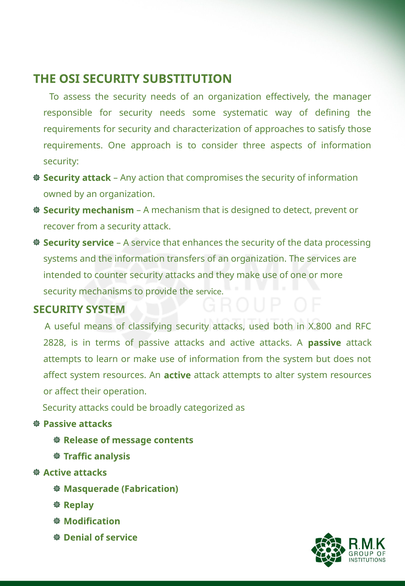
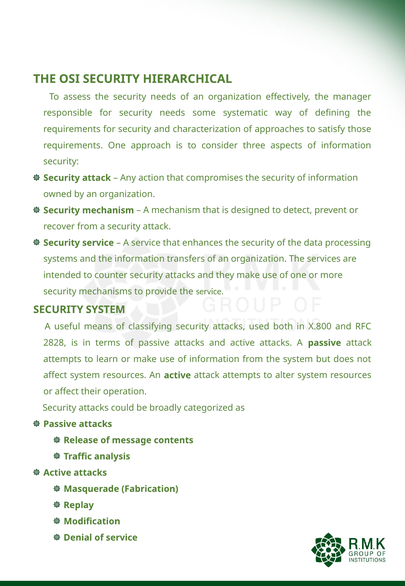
SUBSTITUTION: SUBSTITUTION -> HIERARCHICAL
